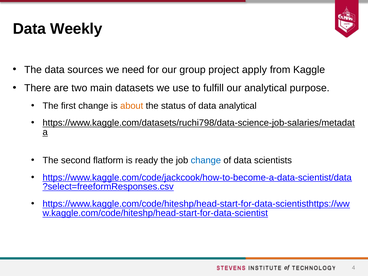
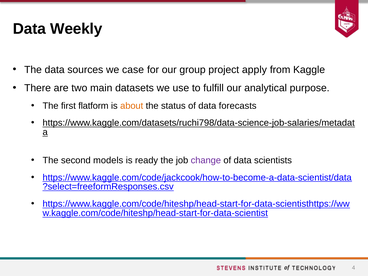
need: need -> case
first change: change -> flatform
data analytical: analytical -> forecasts
flatform: flatform -> models
change at (206, 160) colour: blue -> purple
